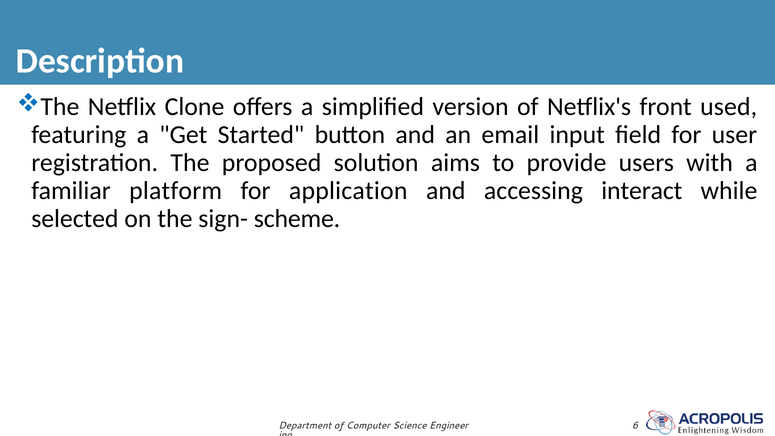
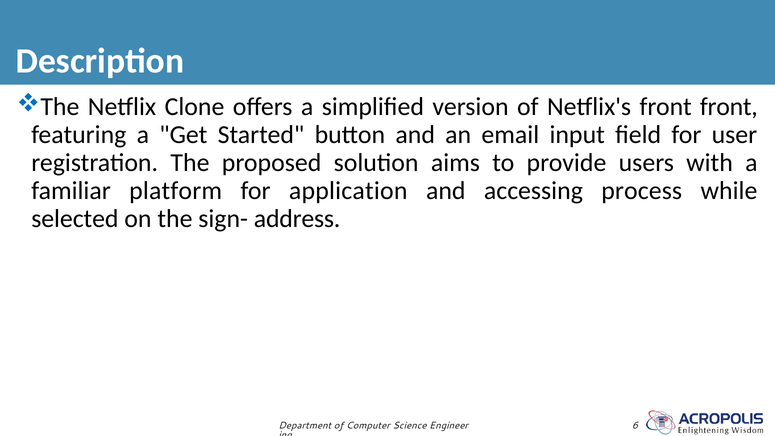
front used: used -> front
interact: interact -> process
scheme: scheme -> address
